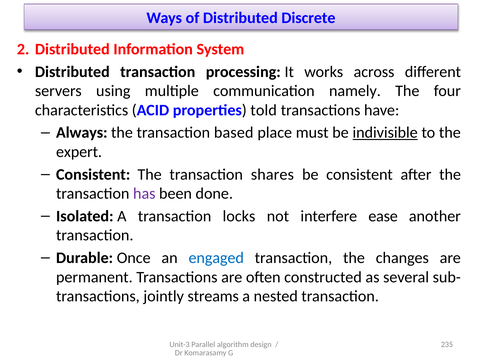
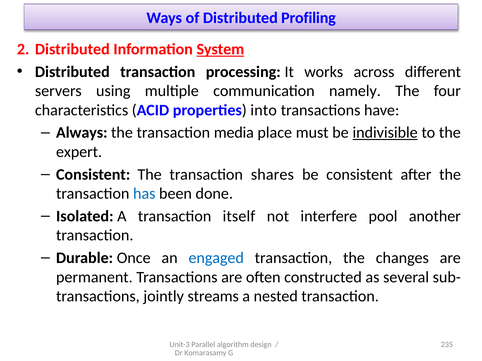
Discrete: Discrete -> Profiling
System underline: none -> present
told: told -> into
based: based -> media
has colour: purple -> blue
locks: locks -> itself
ease: ease -> pool
